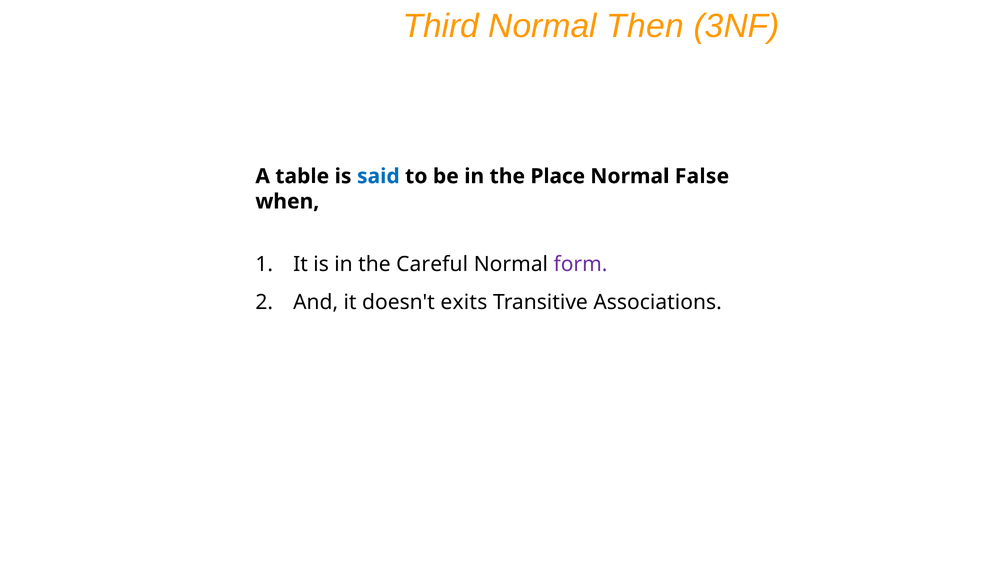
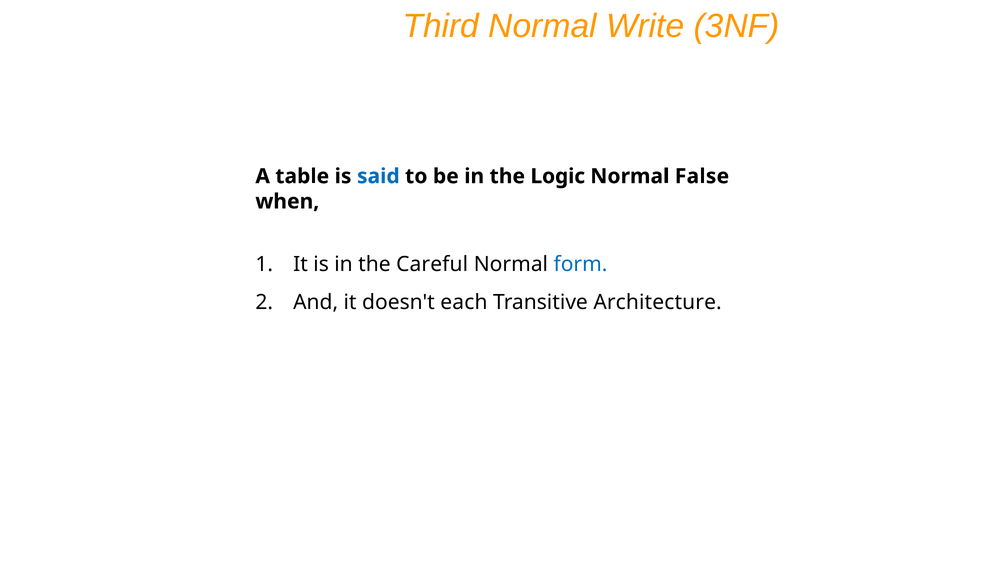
Then: Then -> Write
Place: Place -> Logic
form colour: purple -> blue
exits: exits -> each
Associations: Associations -> Architecture
